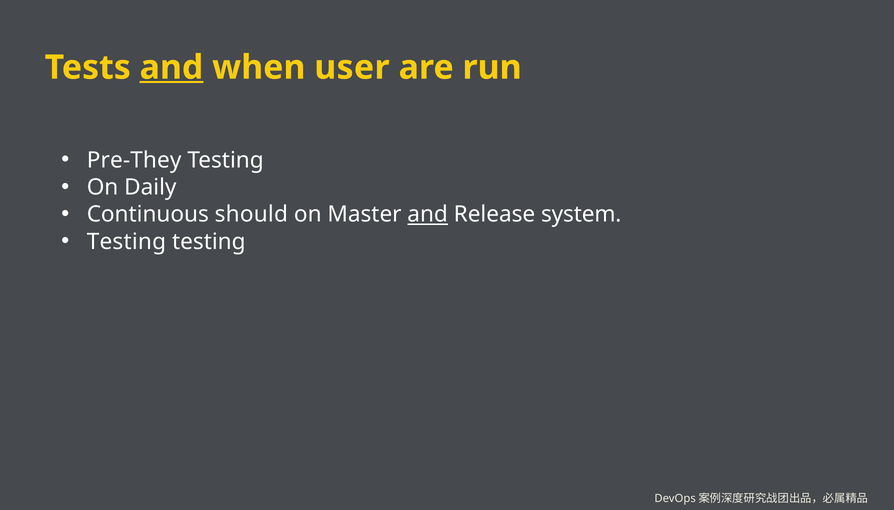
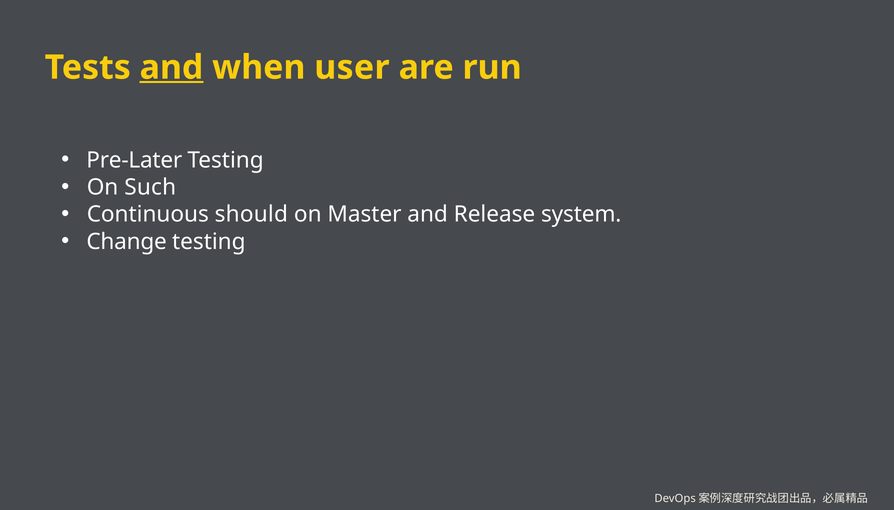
Pre-They: Pre-They -> Pre-Later
Daily: Daily -> Such
and at (428, 214) underline: present -> none
Testing at (126, 241): Testing -> Change
